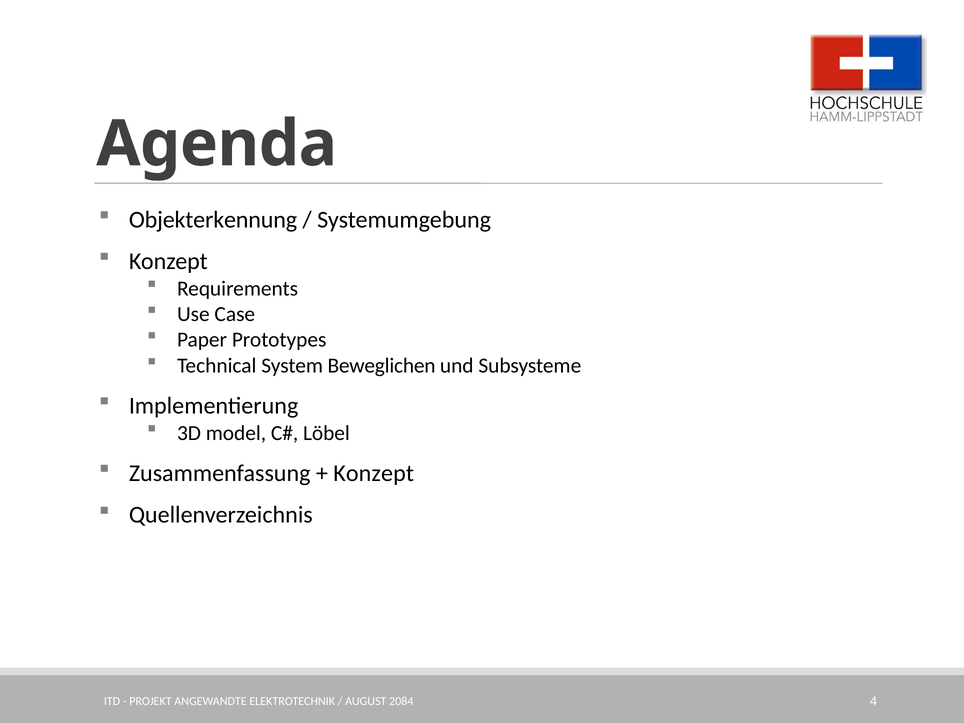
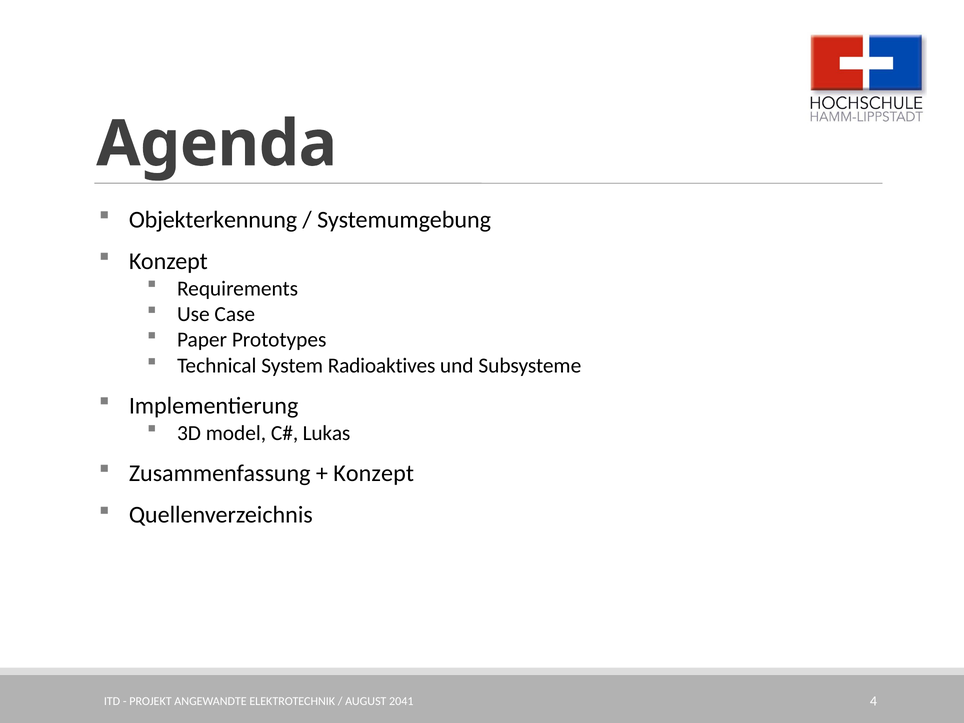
Beweglichen: Beweglichen -> Radioaktives
Löbel: Löbel -> Lukas
2084: 2084 -> 2041
